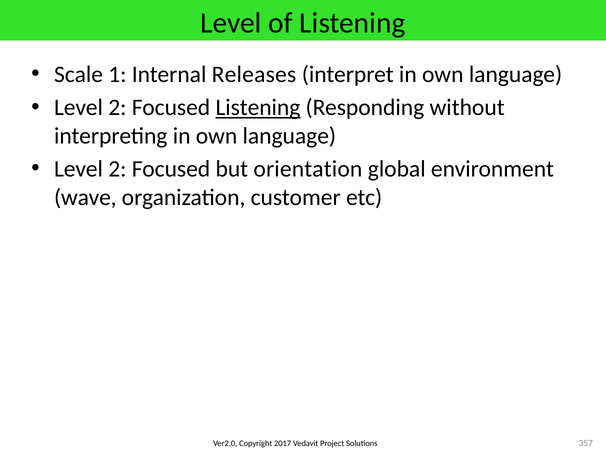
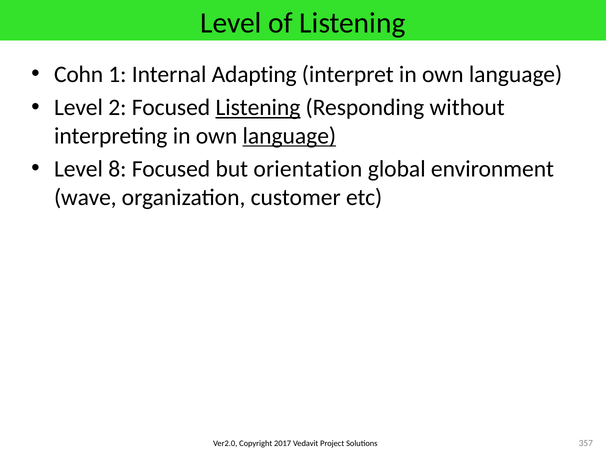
Scale: Scale -> Cohn
Releases: Releases -> Adapting
language at (289, 136) underline: none -> present
2 at (117, 169): 2 -> 8
